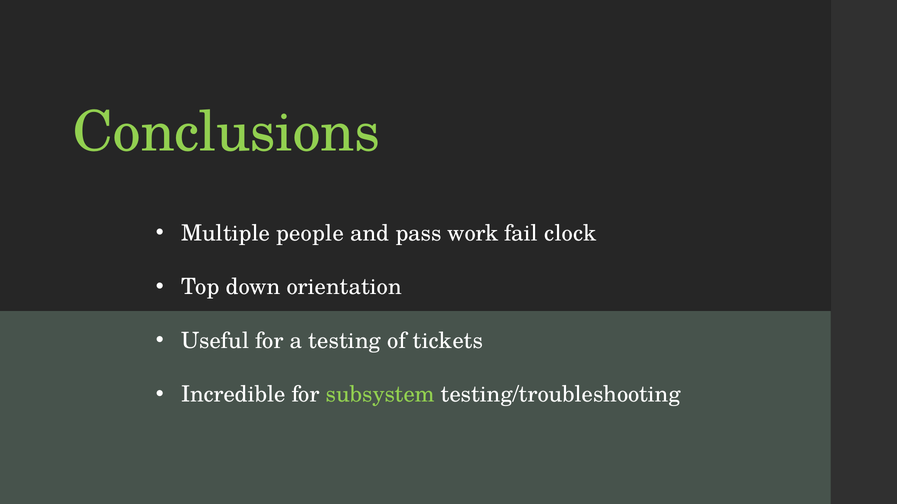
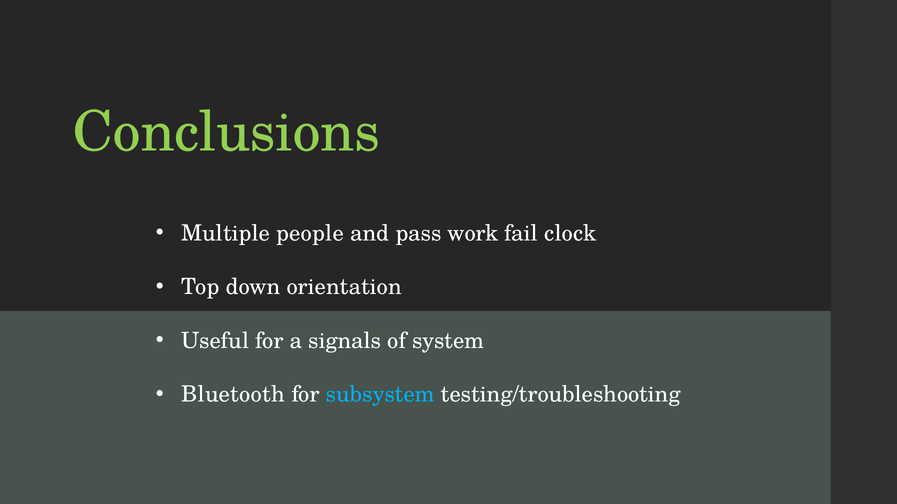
testing: testing -> signals
tickets: tickets -> system
Incredible: Incredible -> Bluetooth
subsystem colour: light green -> light blue
